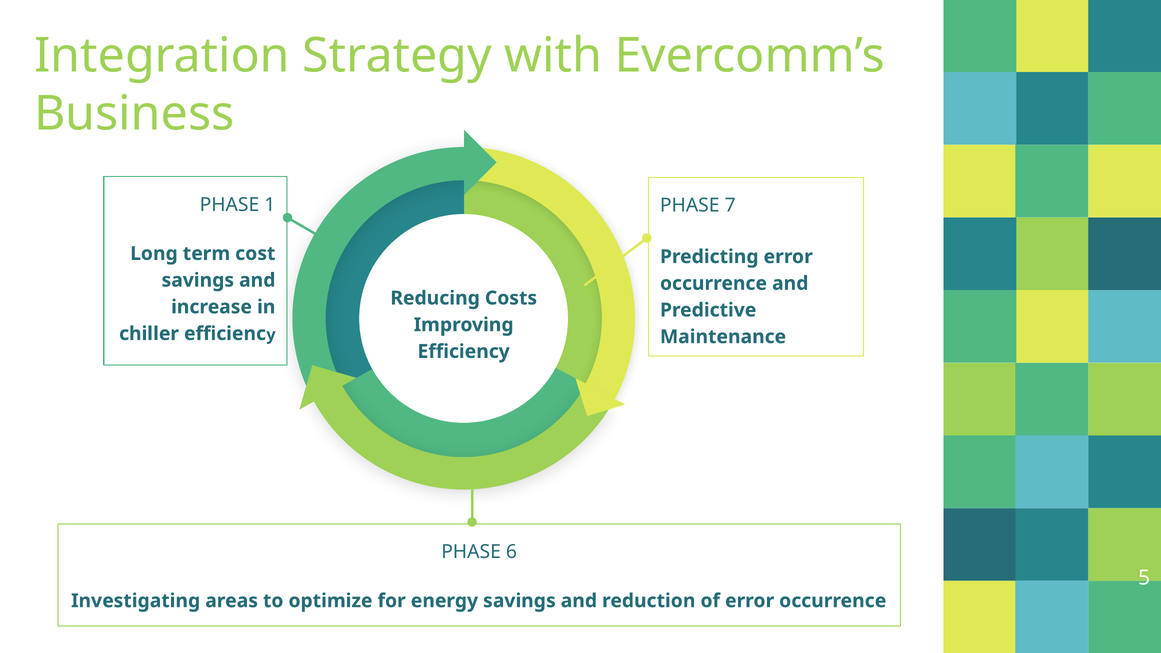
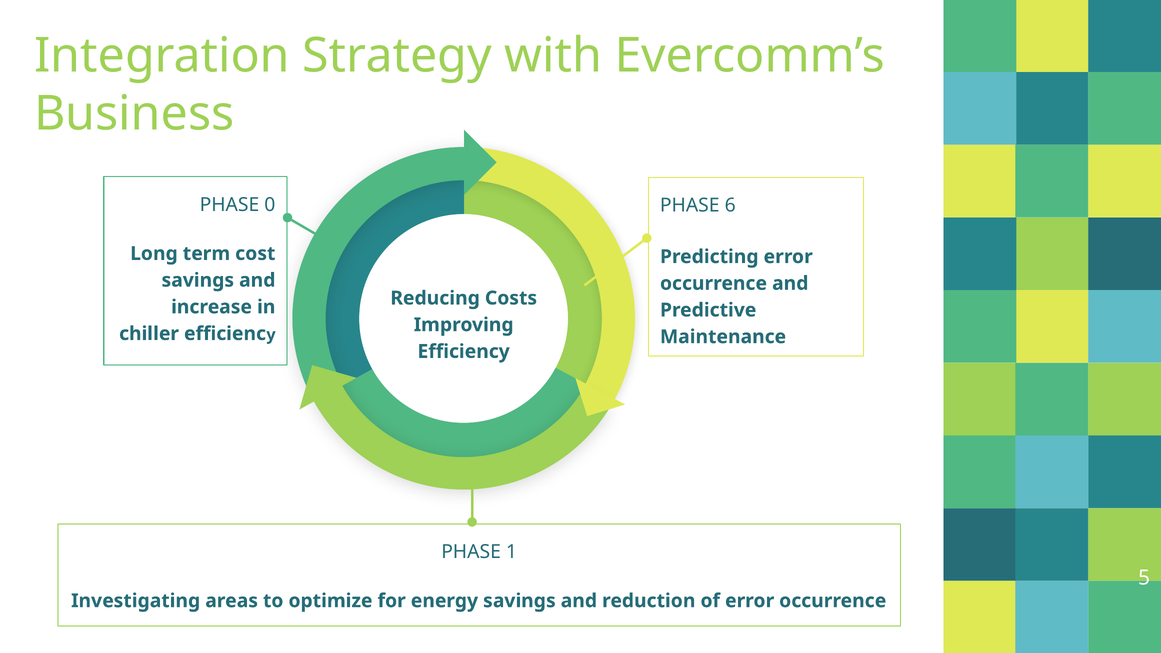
1: 1 -> 0
7: 7 -> 6
6: 6 -> 1
